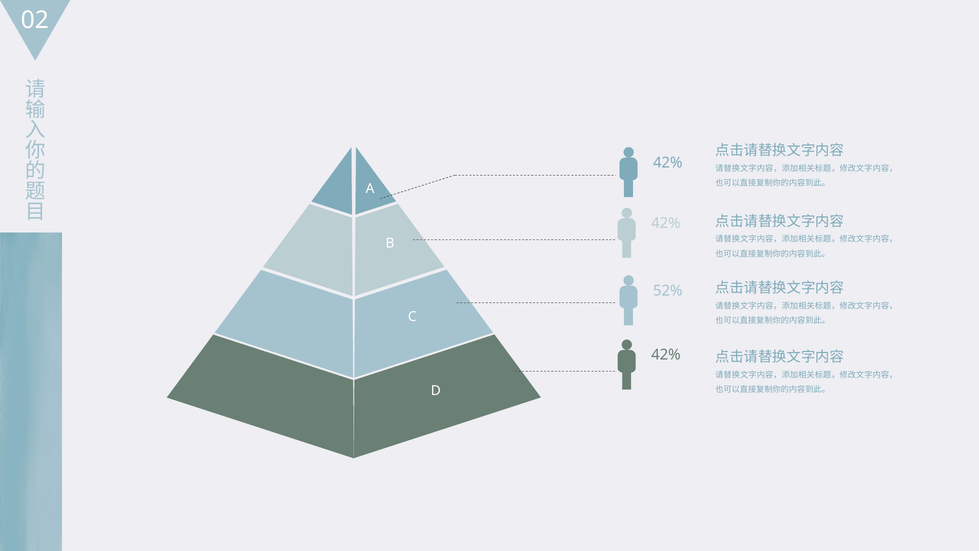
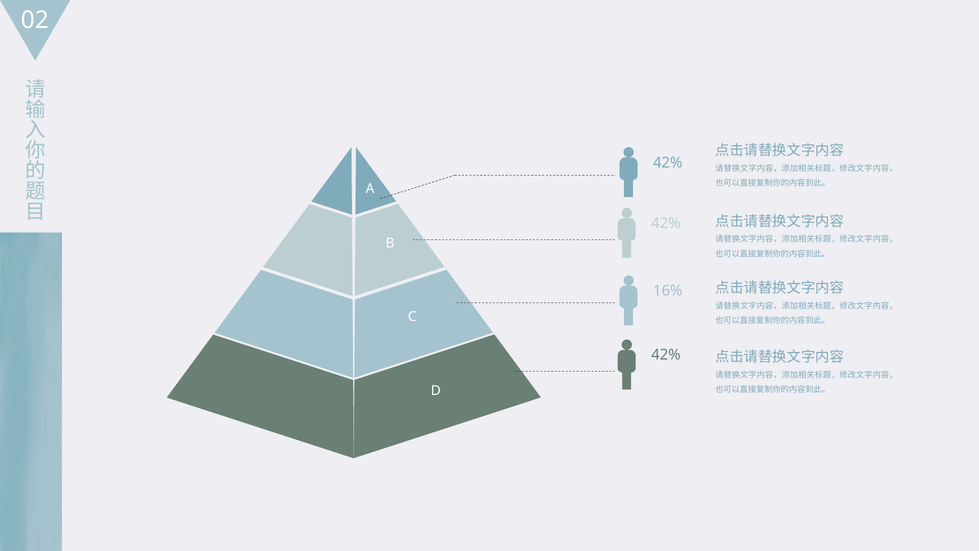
52%: 52% -> 16%
